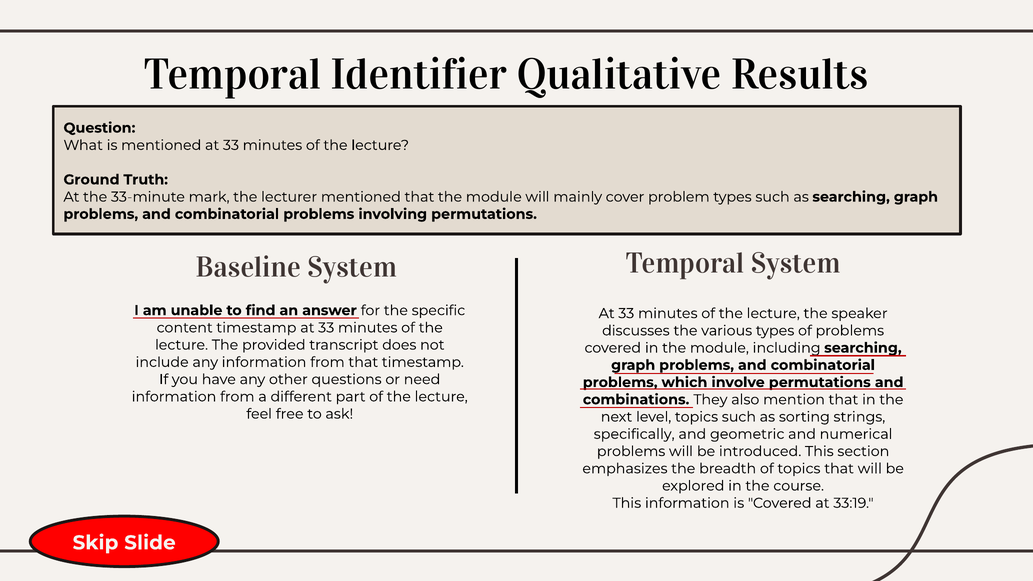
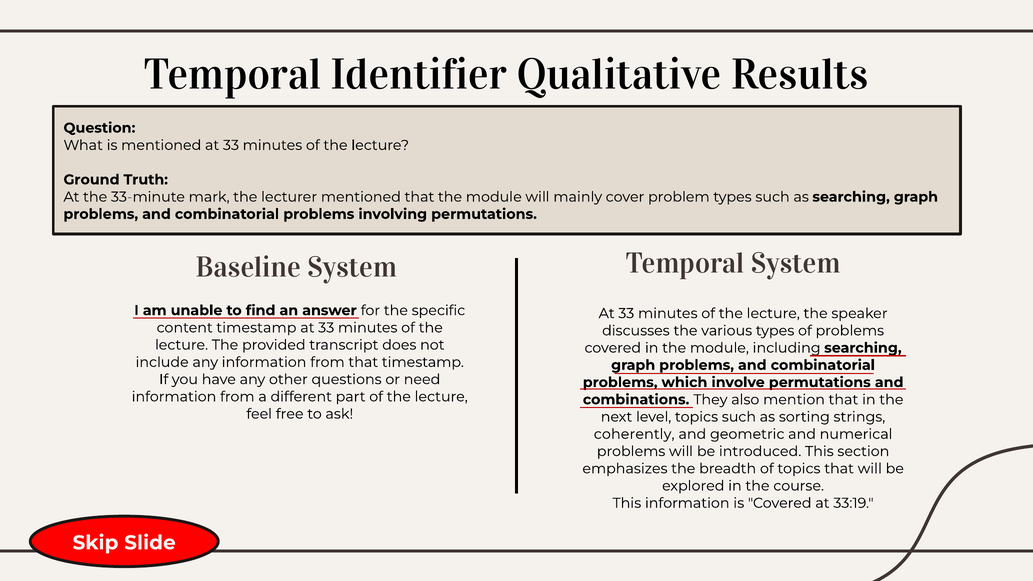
specifically: specifically -> coherently
